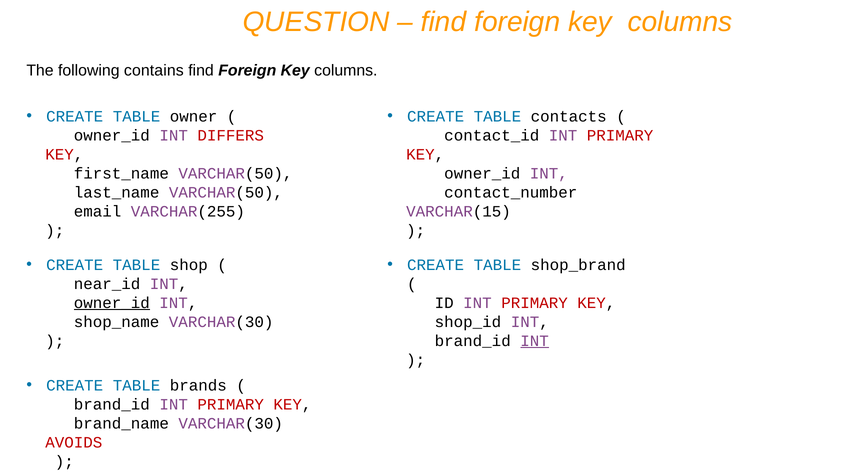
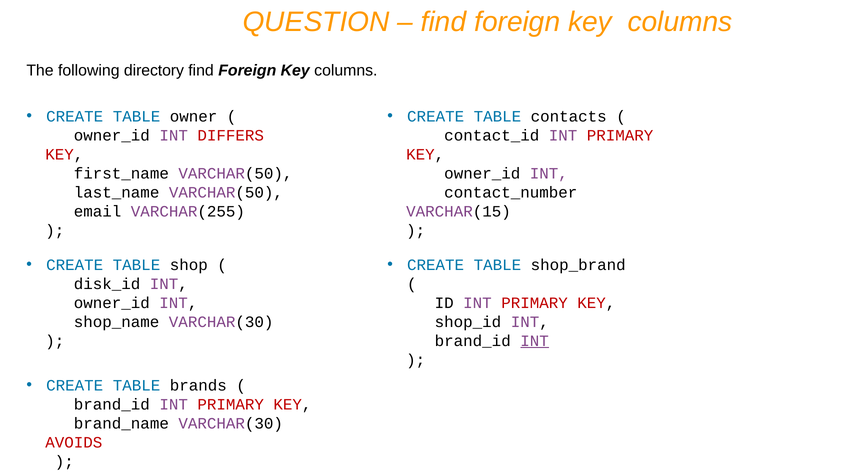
contains: contains -> directory
near_id: near_id -> disk_id
owner_id at (112, 303) underline: present -> none
